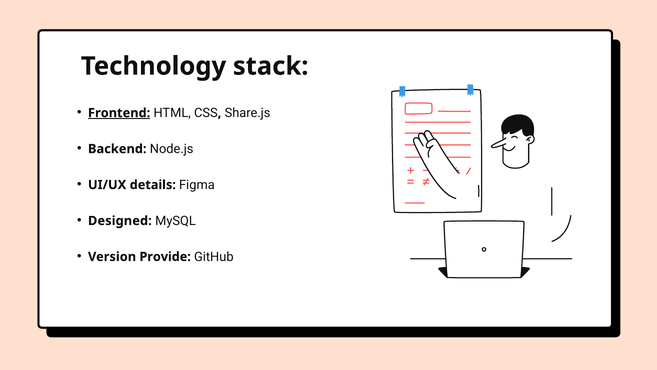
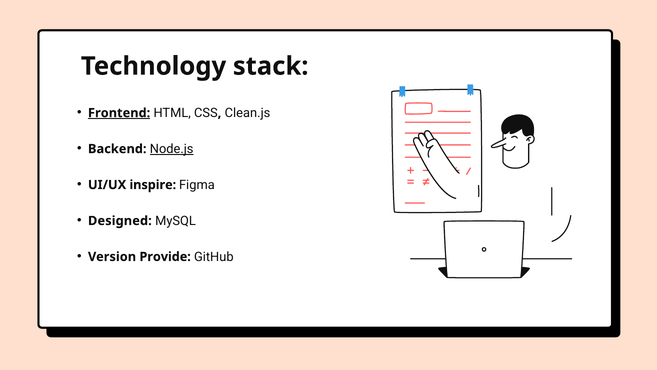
Share.js: Share.js -> Clean.js
Node.js underline: none -> present
details: details -> inspire
